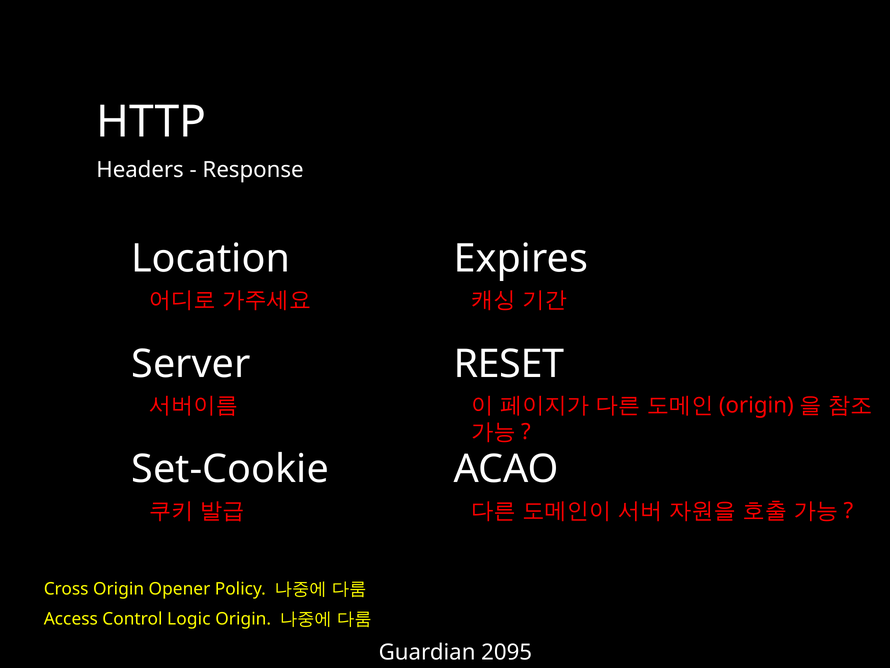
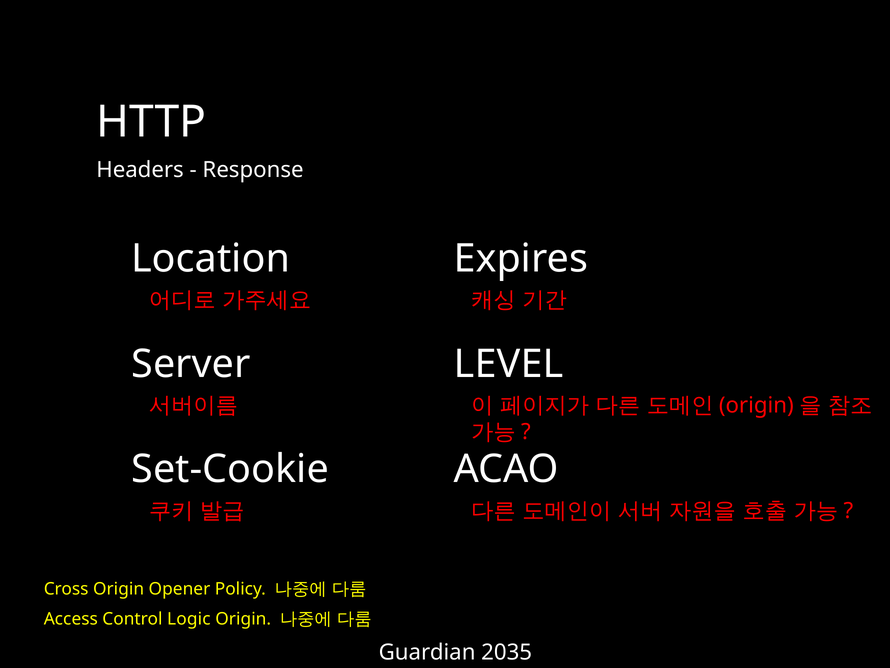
RESET: RESET -> LEVEL
2095: 2095 -> 2035
